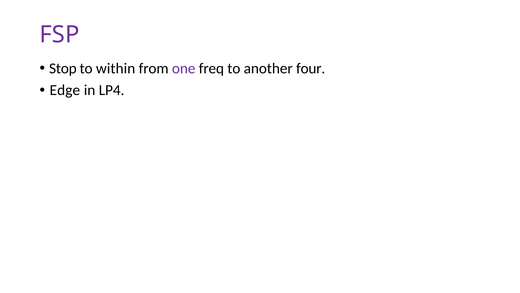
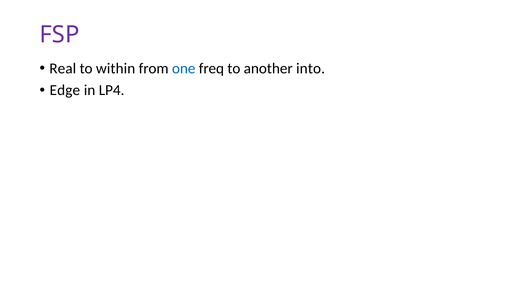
Stop: Stop -> Real
one colour: purple -> blue
four: four -> into
